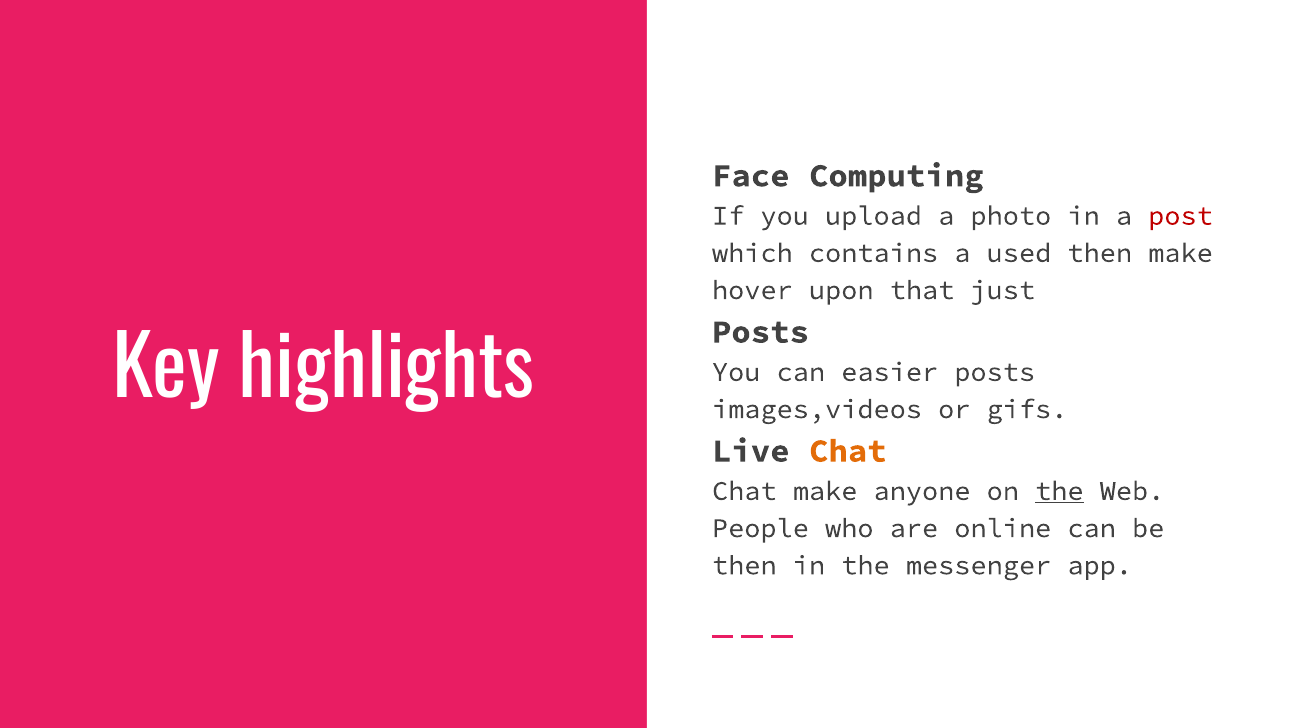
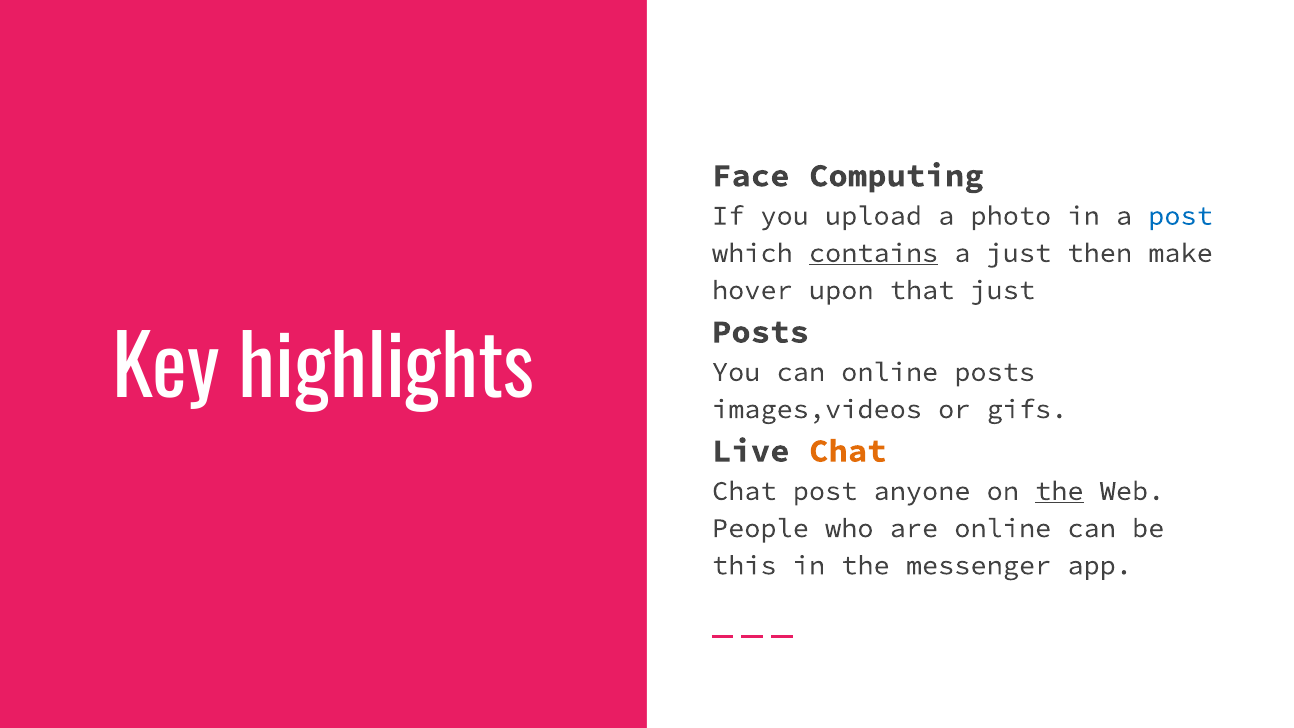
post at (1181, 216) colour: red -> blue
contains underline: none -> present
a used: used -> just
can easier: easier -> online
Chat make: make -> post
then at (744, 565): then -> this
